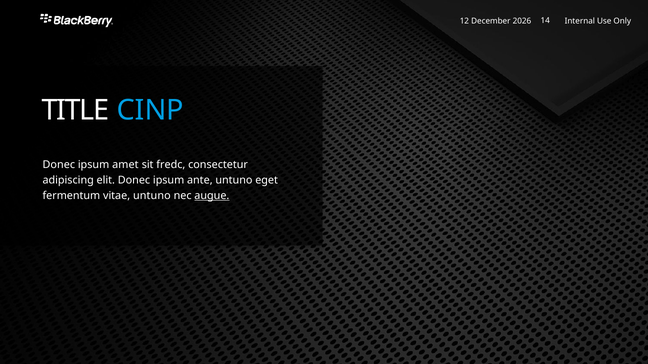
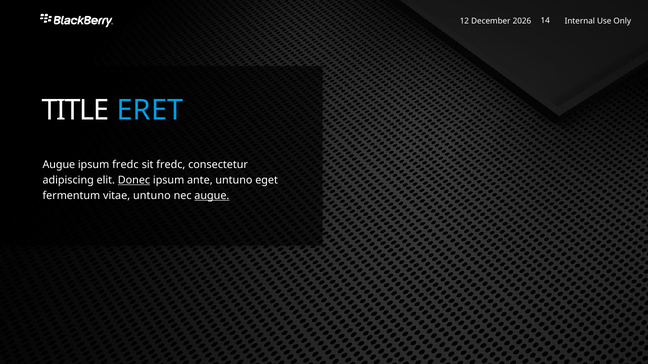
CINP: CINP -> ERET
Donec at (59, 165): Donec -> Augue
ipsum amet: amet -> fredc
Donec at (134, 180) underline: none -> present
